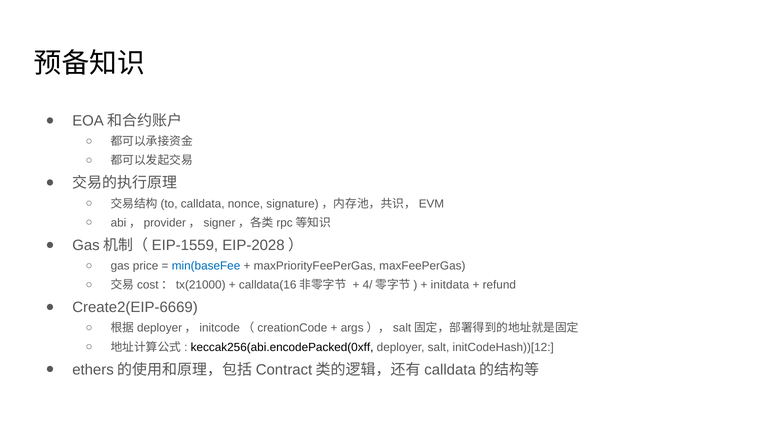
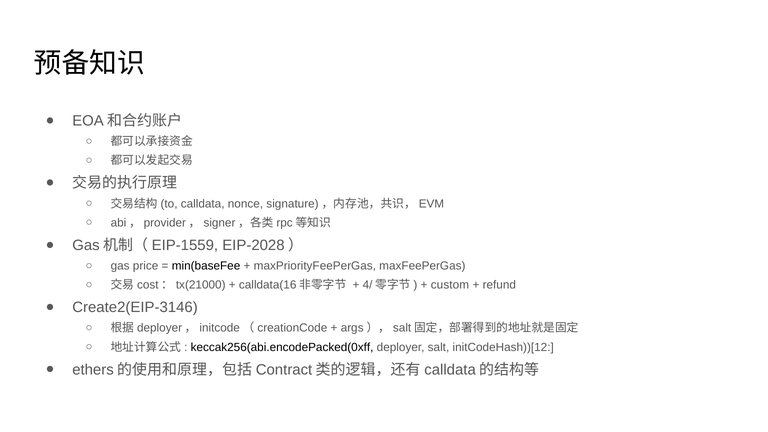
min(baseFee colour: blue -> black
initdata: initdata -> custom
Create2(EIP-6669: Create2(EIP-6669 -> Create2(EIP-3146
